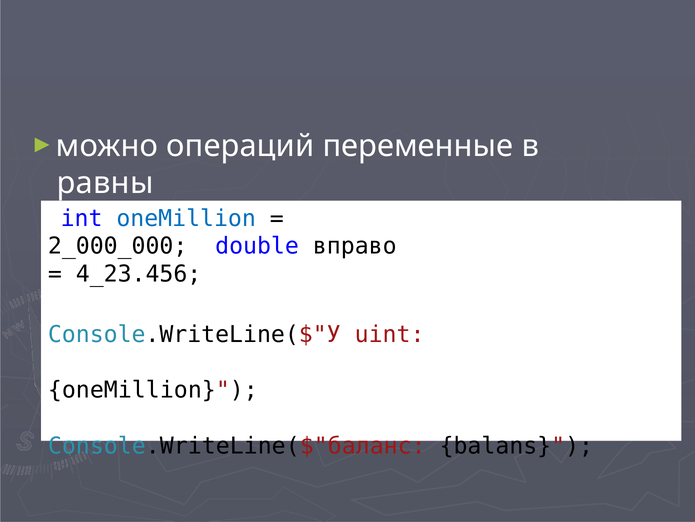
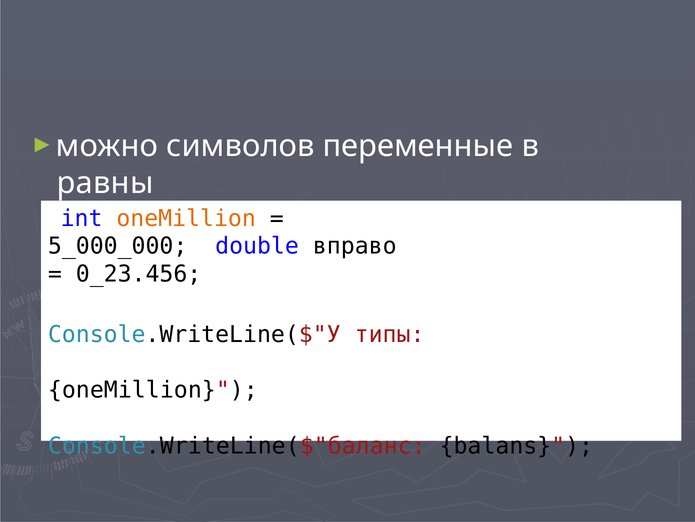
операций: операций -> символов
oneMillion at (186, 218) colour: blue -> orange
2_000_000: 2_000_000 -> 5_000_000
4_23.456: 4_23.456 -> 0_23.456
uint: uint -> типы
